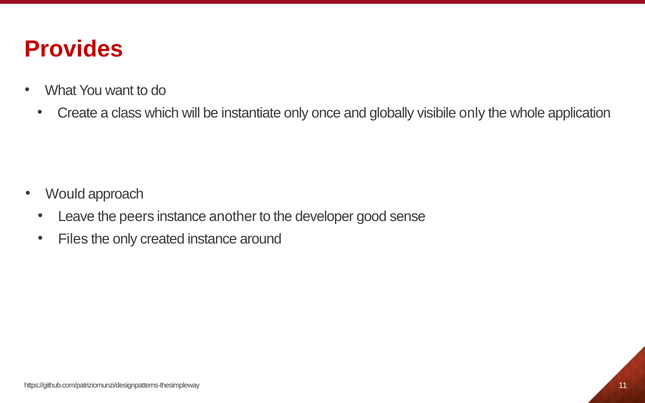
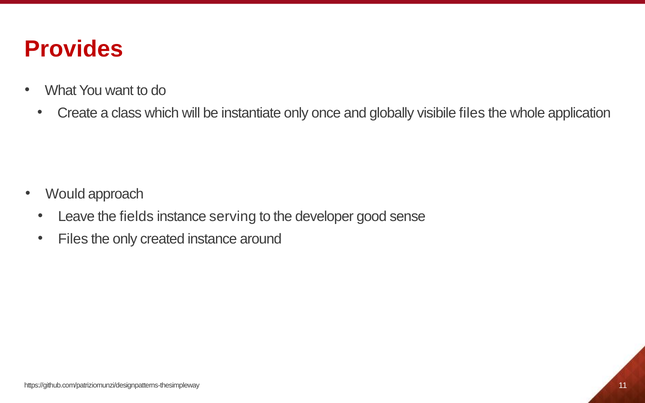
visibile only: only -> files
peers: peers -> fields
another: another -> serving
